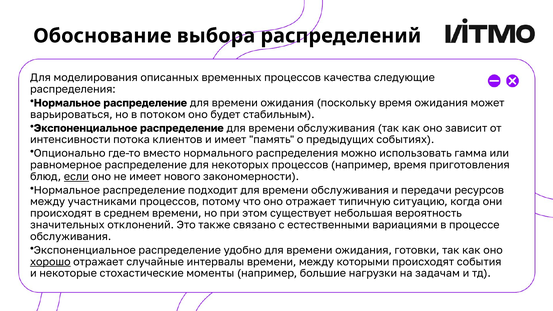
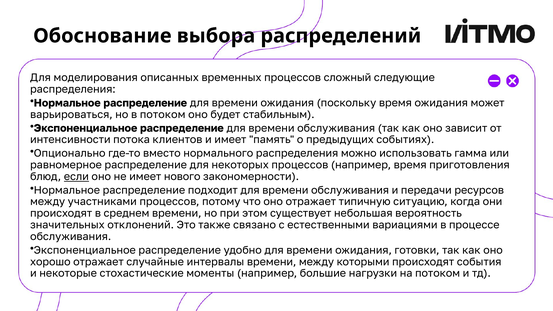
качества: качества -> сложный
хорошо underline: present -> none
на задачам: задачам -> потоком
